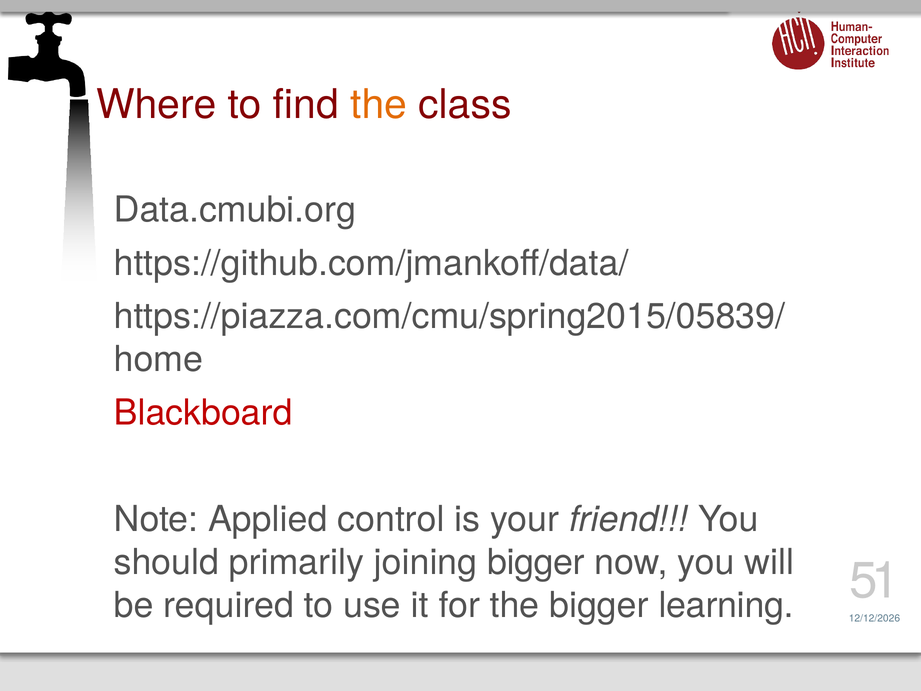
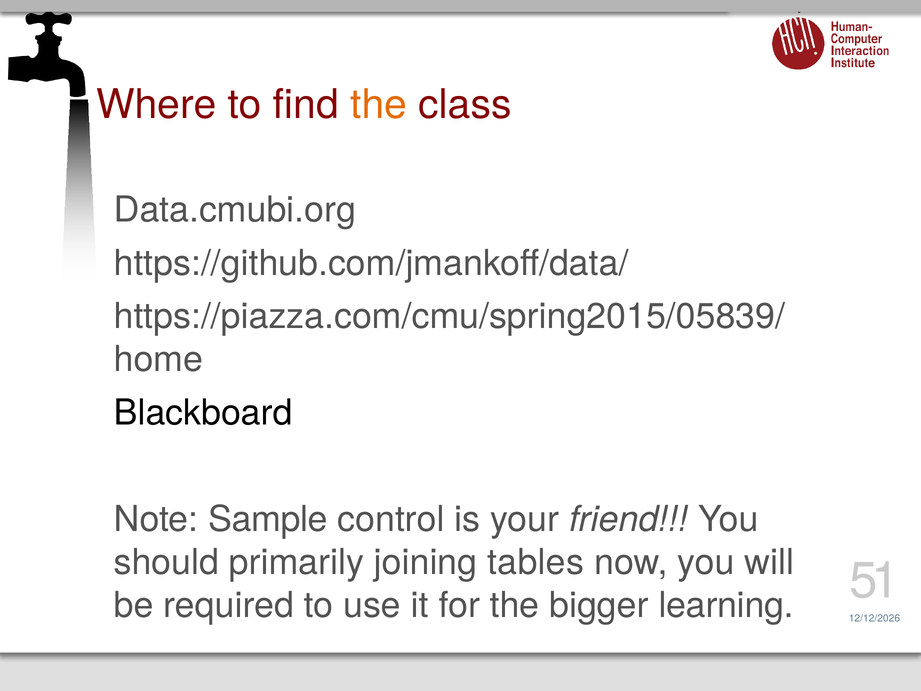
Blackboard colour: red -> black
Applied: Applied -> Sample
joining bigger: bigger -> tables
